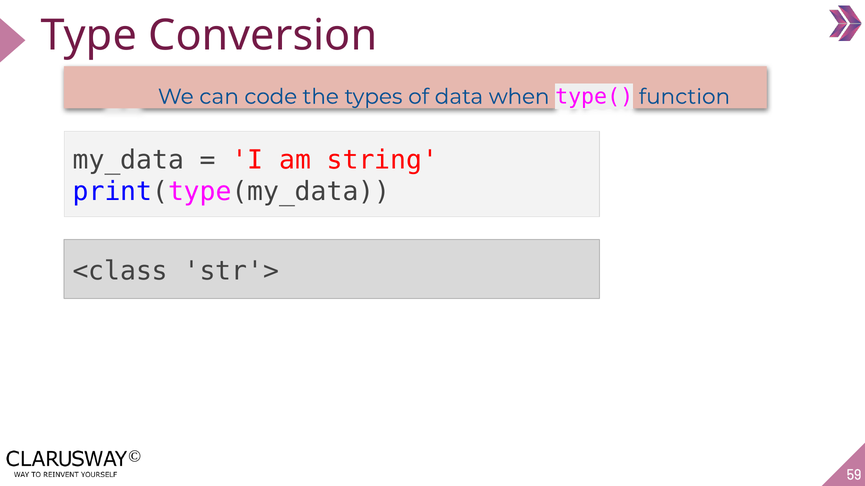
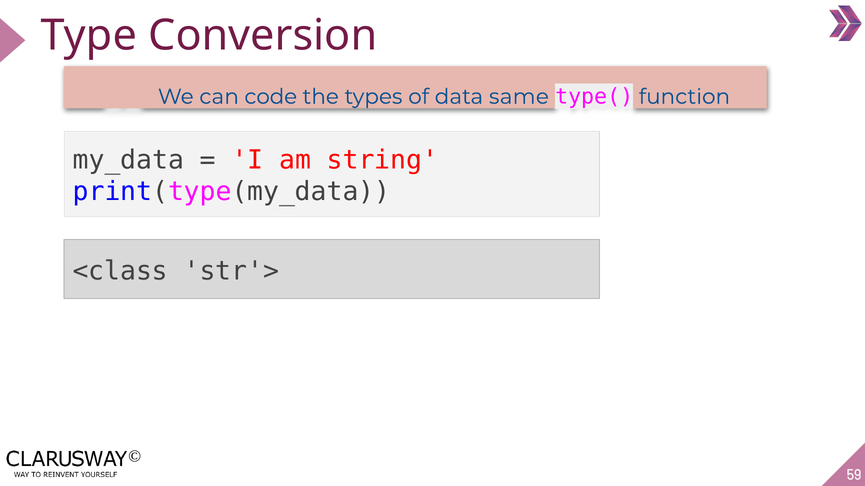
when: when -> same
